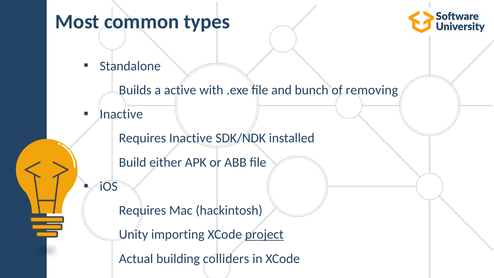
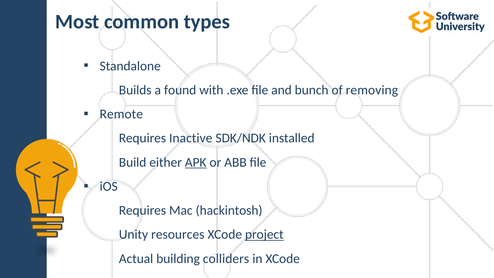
active: active -> found
Inactive at (121, 114): Inactive -> Remote
APK underline: none -> present
importing: importing -> resources
